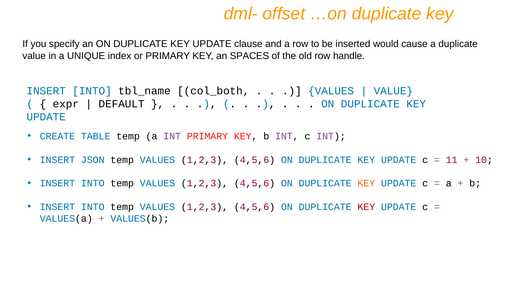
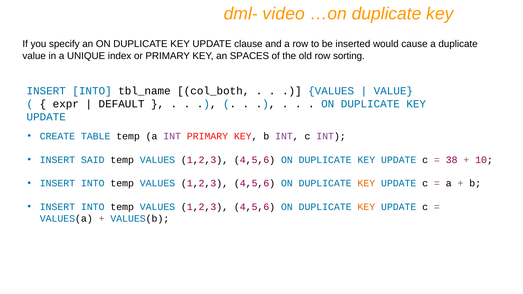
offset: offset -> video
handle: handle -> sorting
JSON: JSON -> SAID
11: 11 -> 38
KEY at (366, 207) colour: red -> orange
